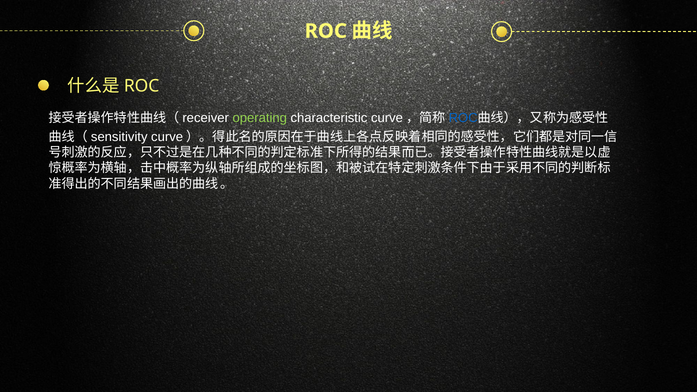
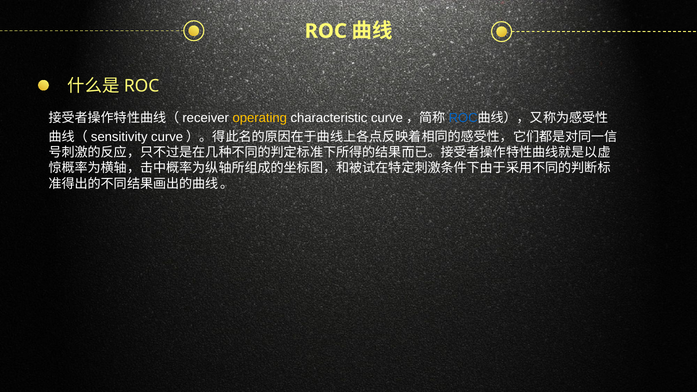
operating colour: light green -> yellow
